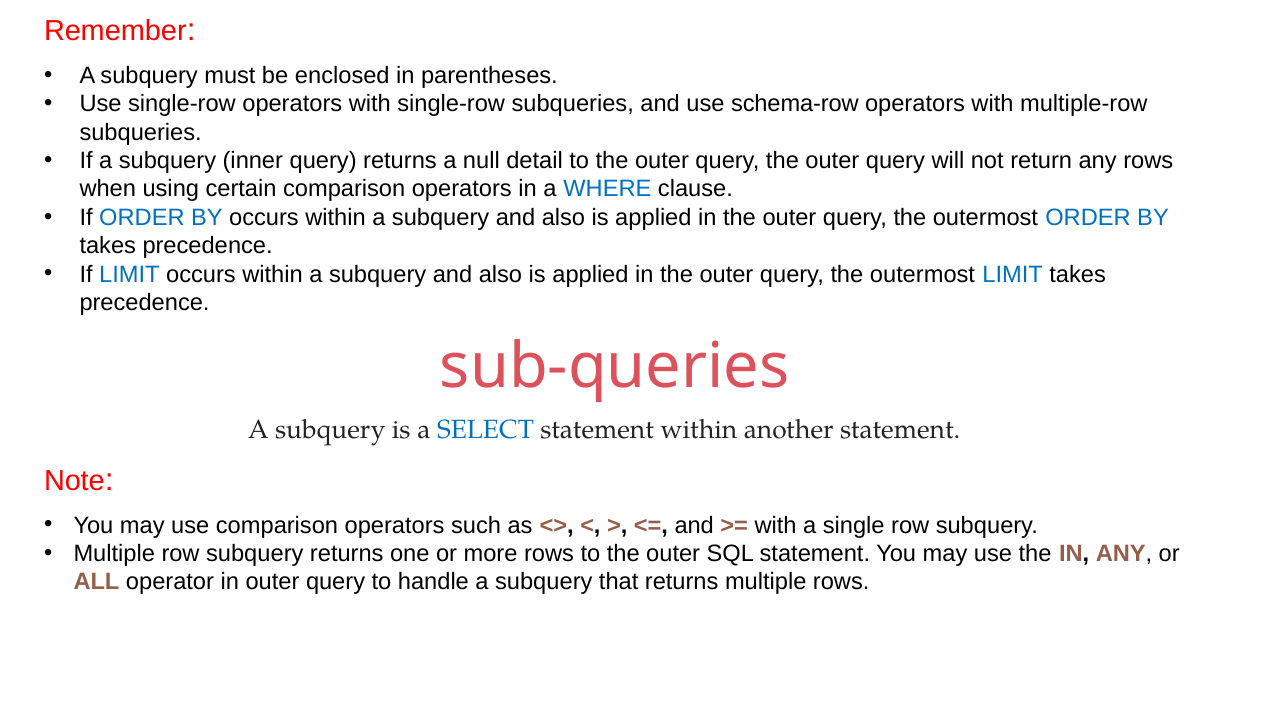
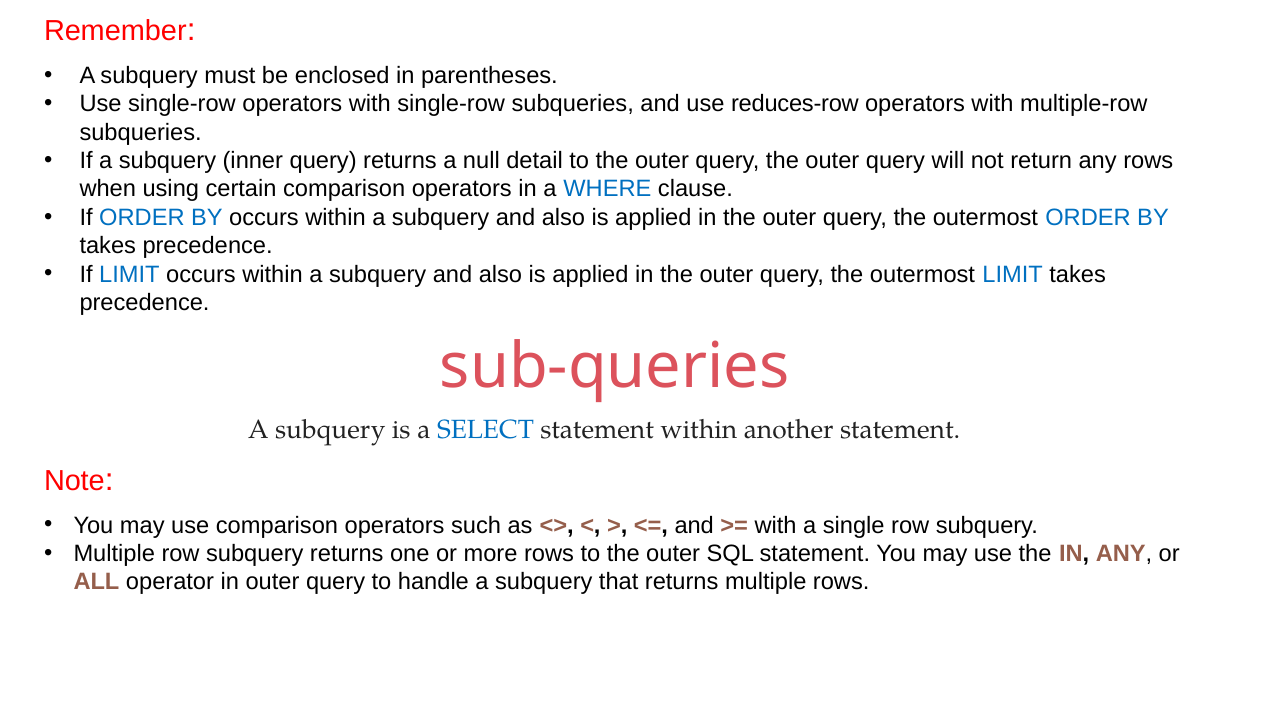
schema-row: schema-row -> reduces-row
